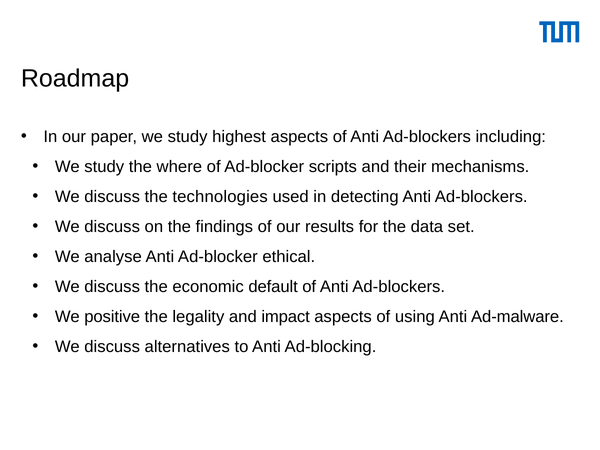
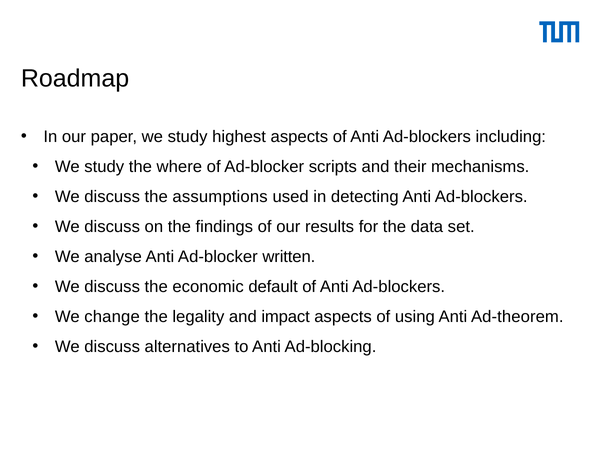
technologies: technologies -> assumptions
ethical: ethical -> written
positive: positive -> change
Ad-malware: Ad-malware -> Ad-theorem
